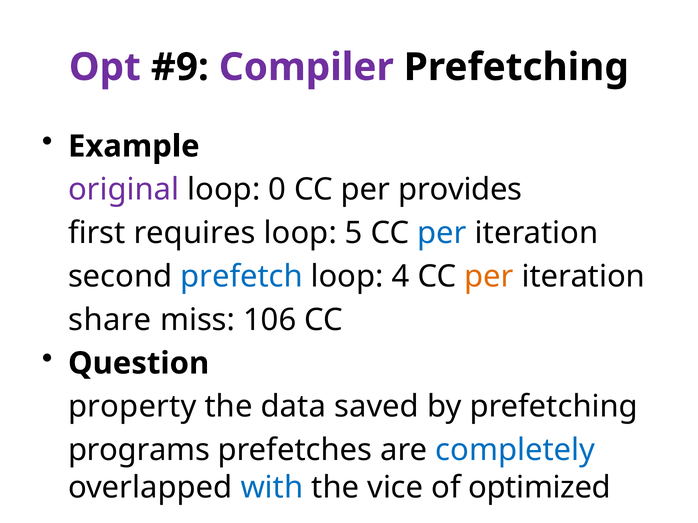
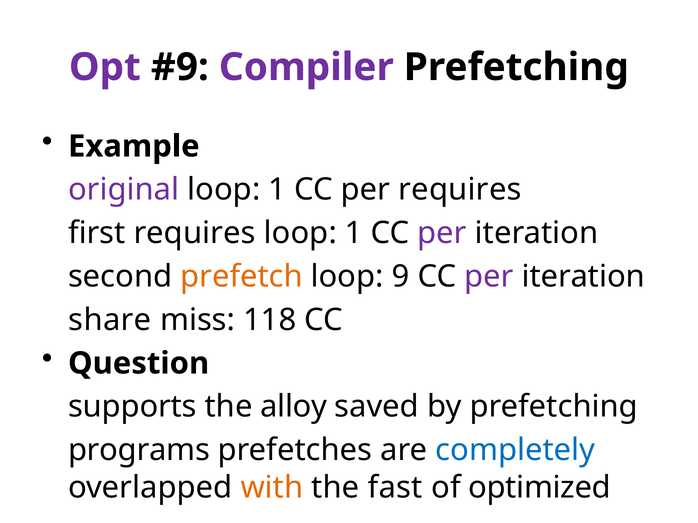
0 at (277, 190): 0 -> 1
per provides: provides -> requires
5 at (354, 233): 5 -> 1
per at (442, 233) colour: blue -> purple
prefetch colour: blue -> orange
4: 4 -> 9
per at (489, 277) colour: orange -> purple
106: 106 -> 118
property: property -> supports
data: data -> alloy
with colour: blue -> orange
vice: vice -> fast
